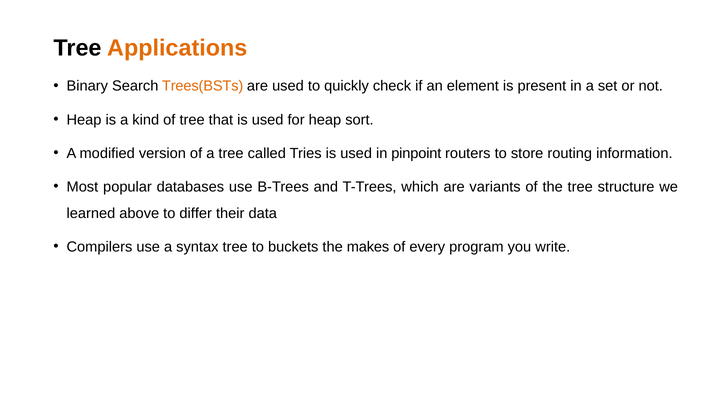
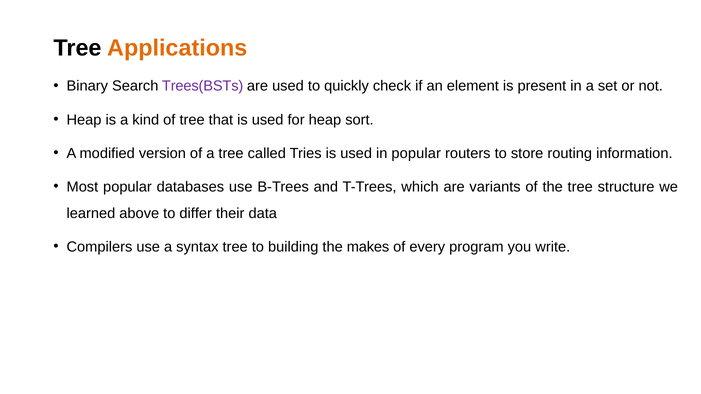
Trees(BSTs colour: orange -> purple
in pinpoint: pinpoint -> popular
buckets: buckets -> building
